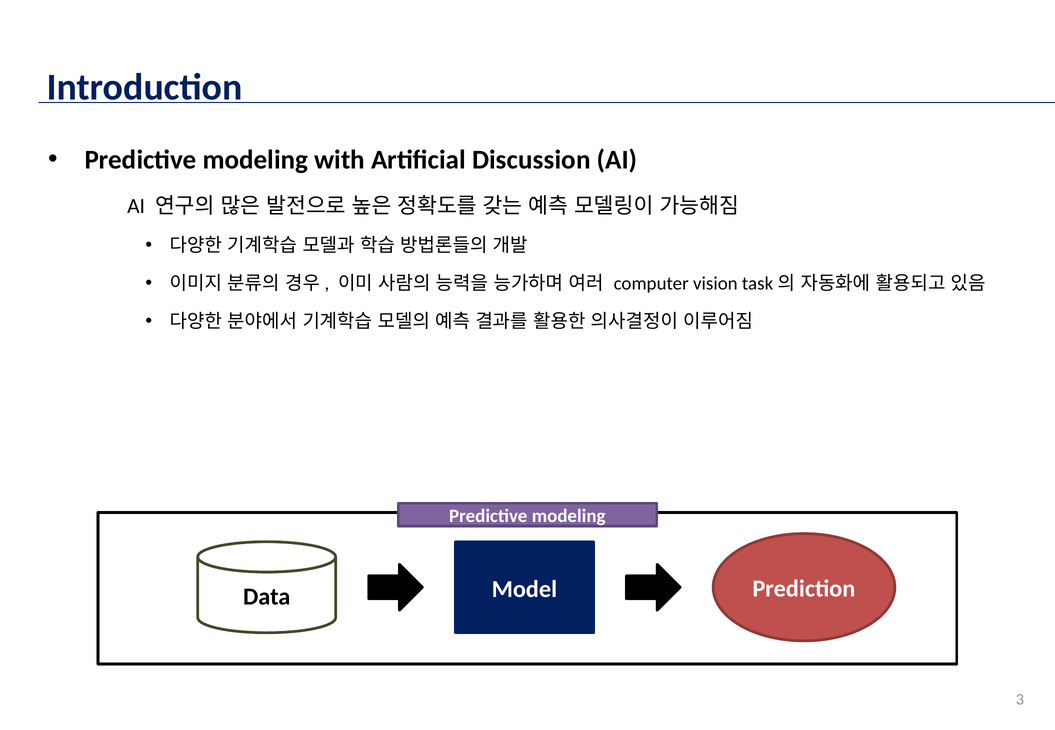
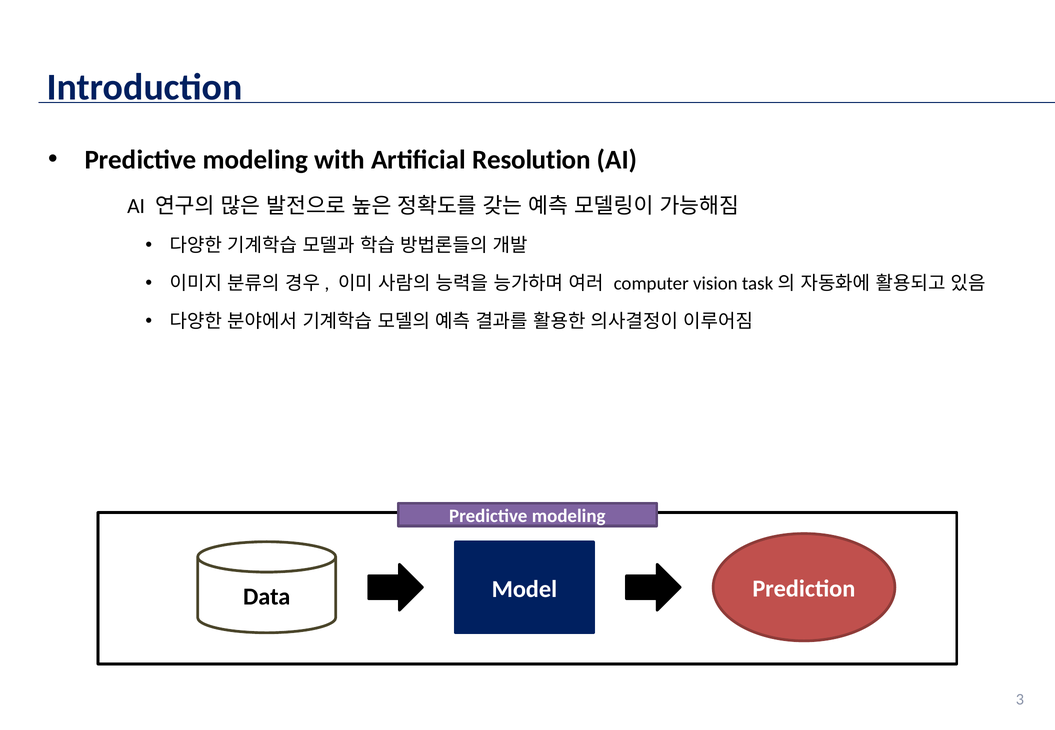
Discussion: Discussion -> Resolution
